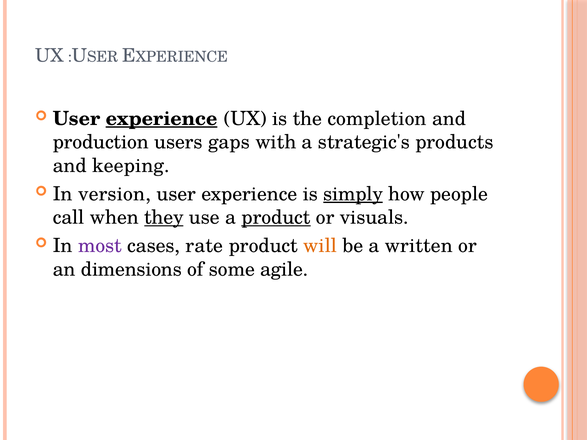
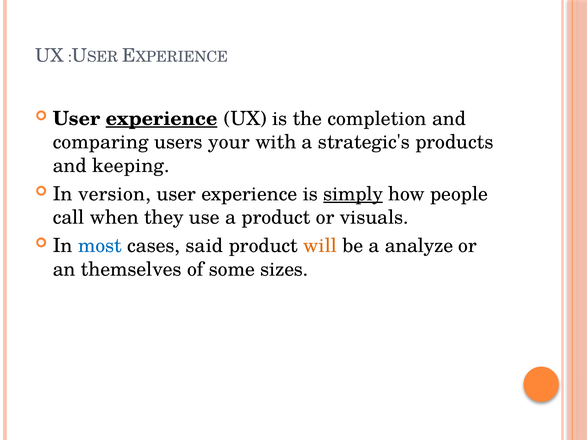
production: production -> comparing
gaps: gaps -> your
they underline: present -> none
product at (276, 218) underline: present -> none
most colour: purple -> blue
rate: rate -> said
written: written -> analyze
dimensions: dimensions -> themselves
agile: agile -> sizes
